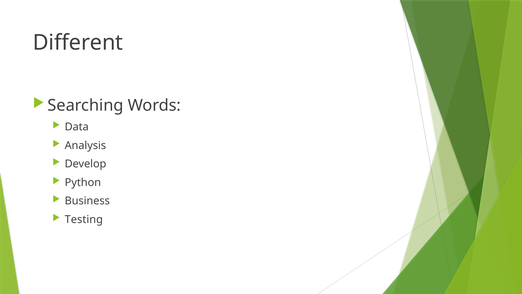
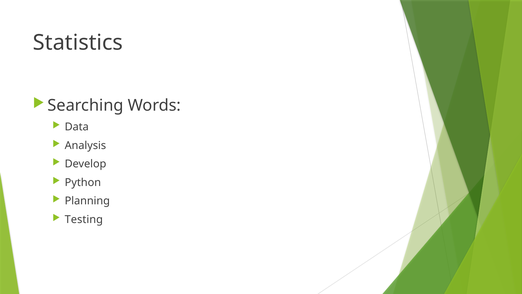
Different: Different -> Statistics
Business: Business -> Planning
